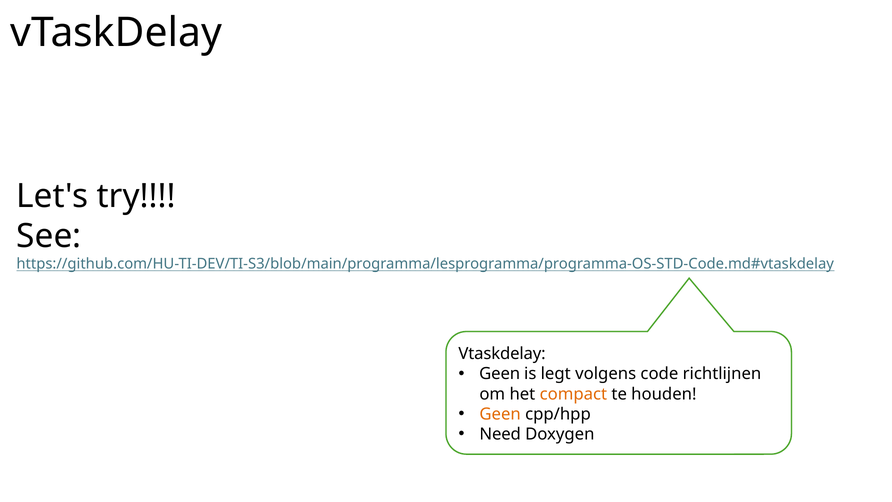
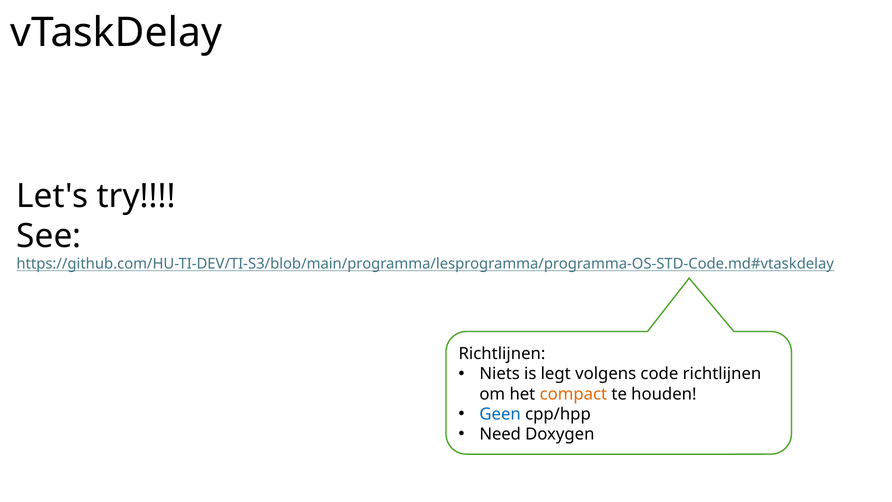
Vtaskdelay at (502, 354): Vtaskdelay -> Richtlijnen
Geen at (500, 374): Geen -> Niets
Geen at (500, 414) colour: orange -> blue
